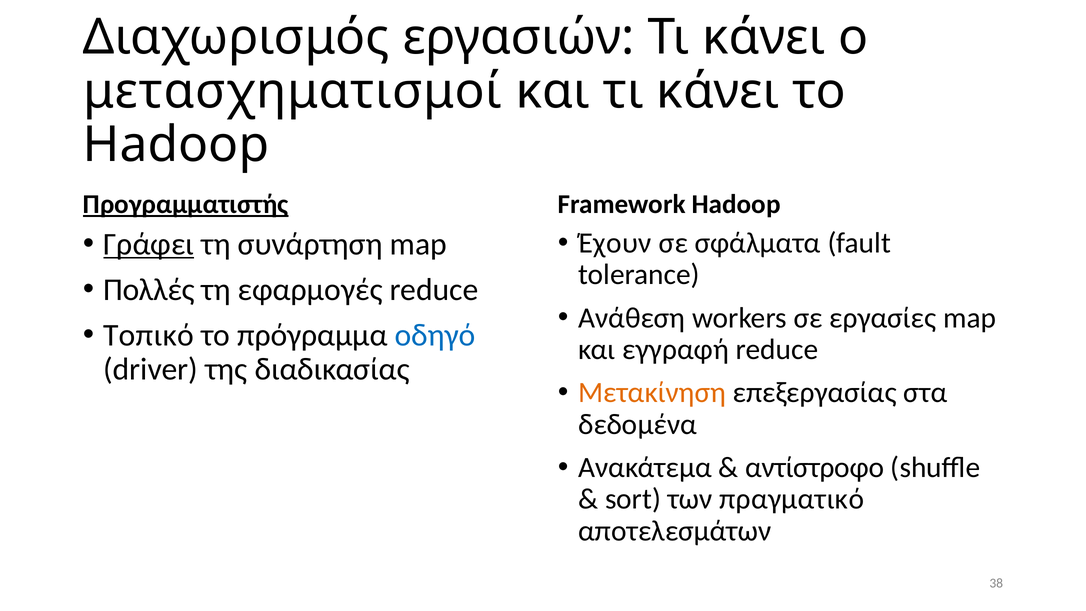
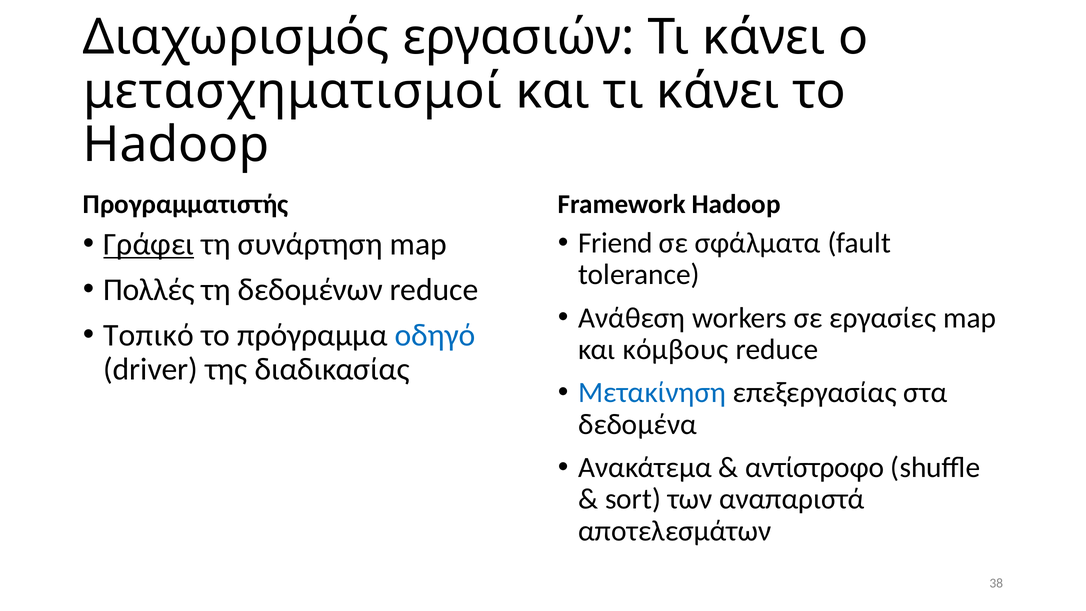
Προγραμματιστής underline: present -> none
Έχουν: Έχουν -> Friend
εφαρμογές: εφαρμογές -> δεδομένων
εγγραφή: εγγραφή -> κόμβους
Μετακίνηση colour: orange -> blue
πραγματικό: πραγματικό -> αναπαριστά
